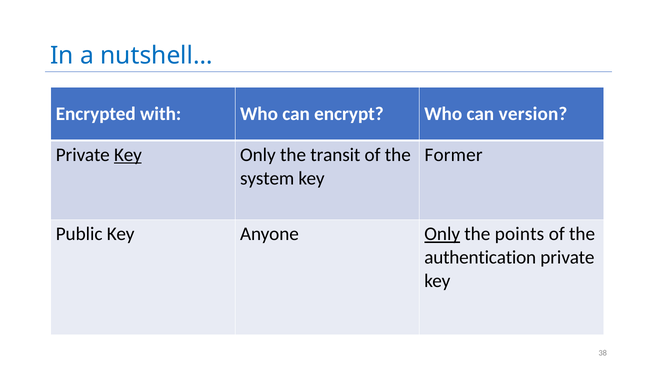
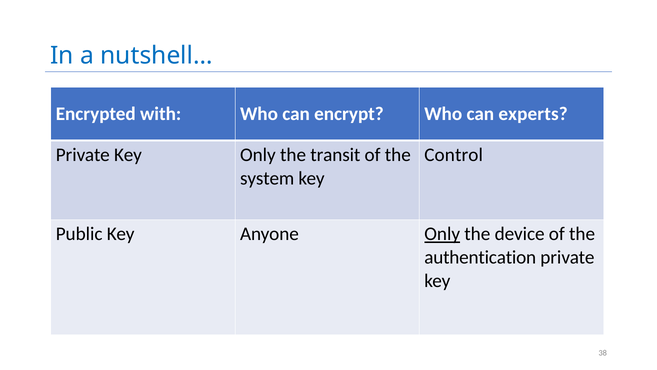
version: version -> experts
Key at (128, 155) underline: present -> none
Former: Former -> Control
points: points -> device
